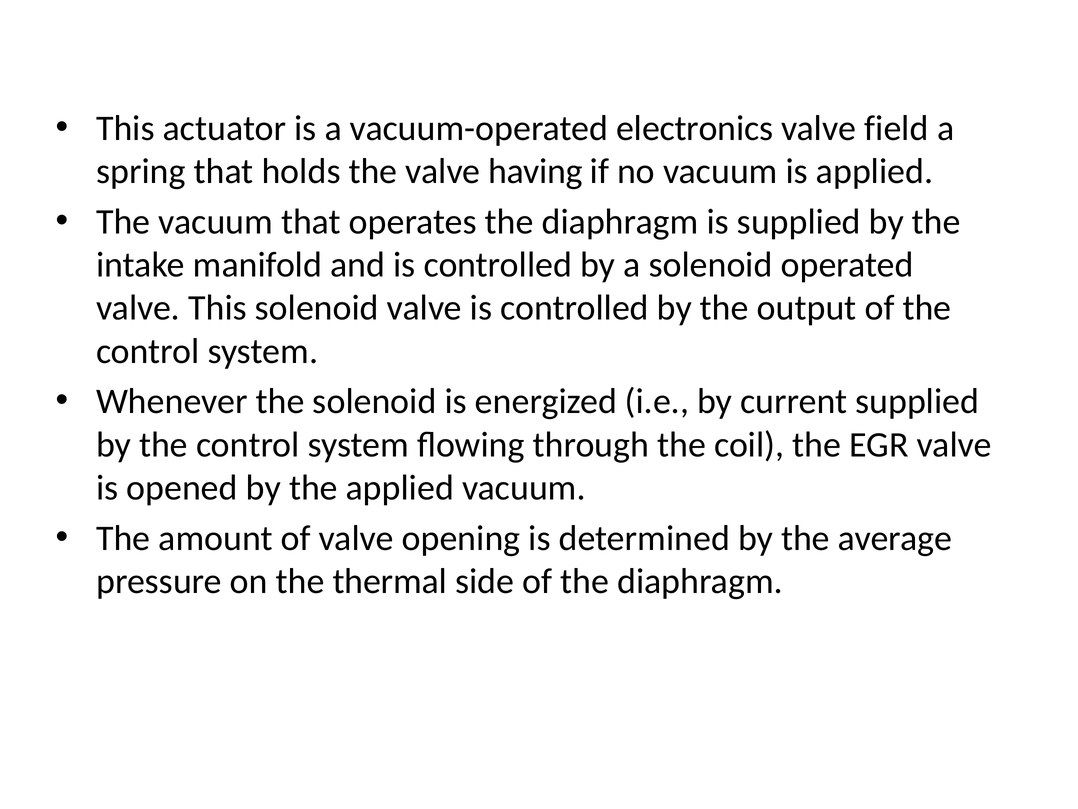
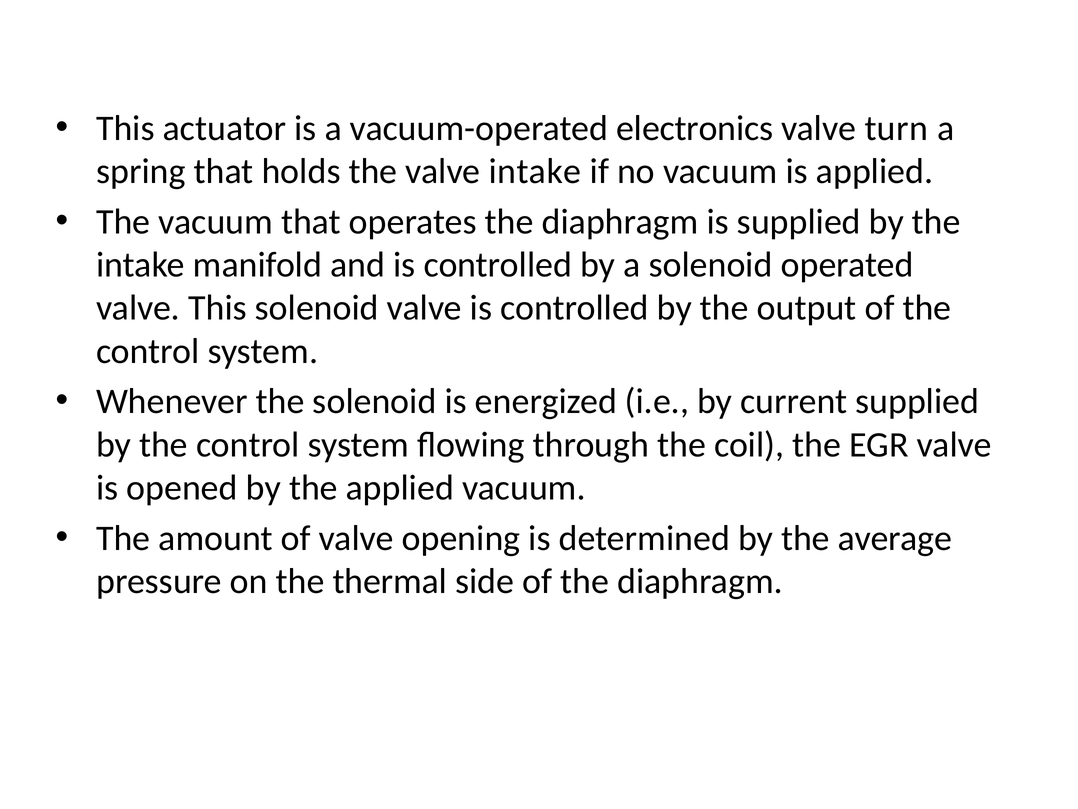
field: field -> turn
valve having: having -> intake
